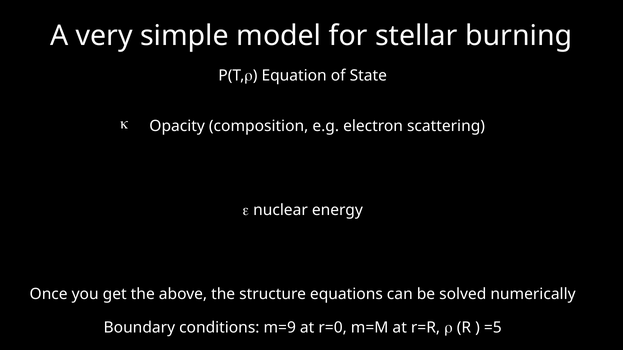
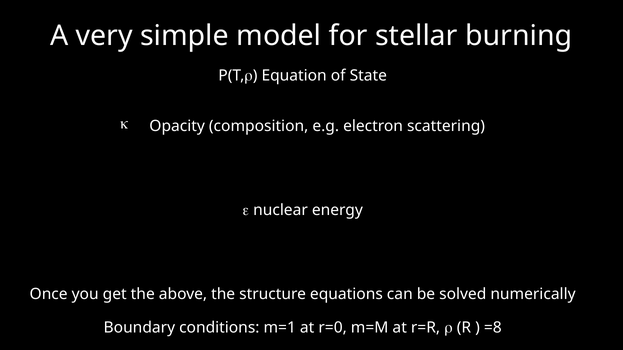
m=9: m=9 -> m=1
=5: =5 -> =8
